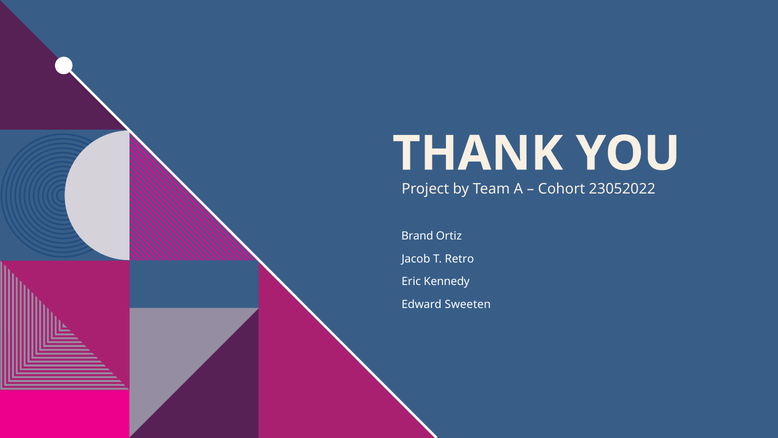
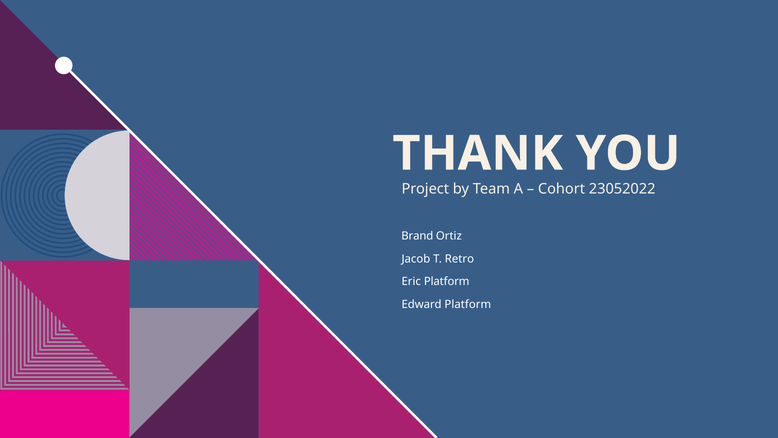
Eric Kennedy: Kennedy -> Platform
Edward Sweeten: Sweeten -> Platform
